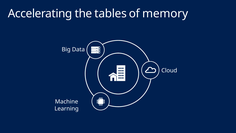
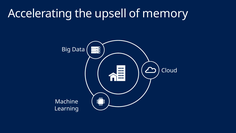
tables: tables -> upsell
